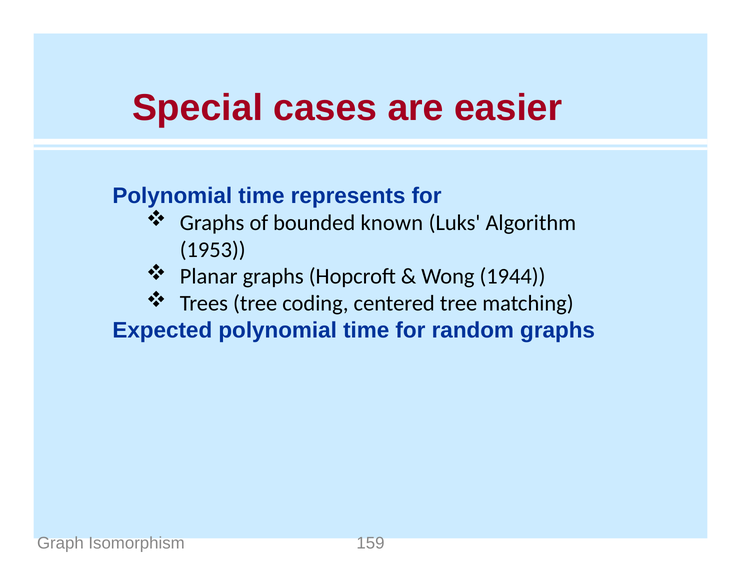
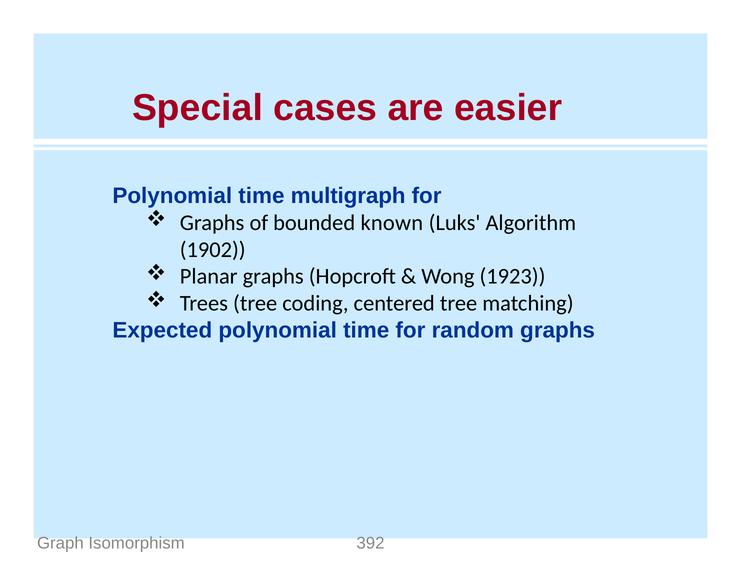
represents: represents -> multigraph
1953: 1953 -> 1902
1944: 1944 -> 1923
159: 159 -> 392
